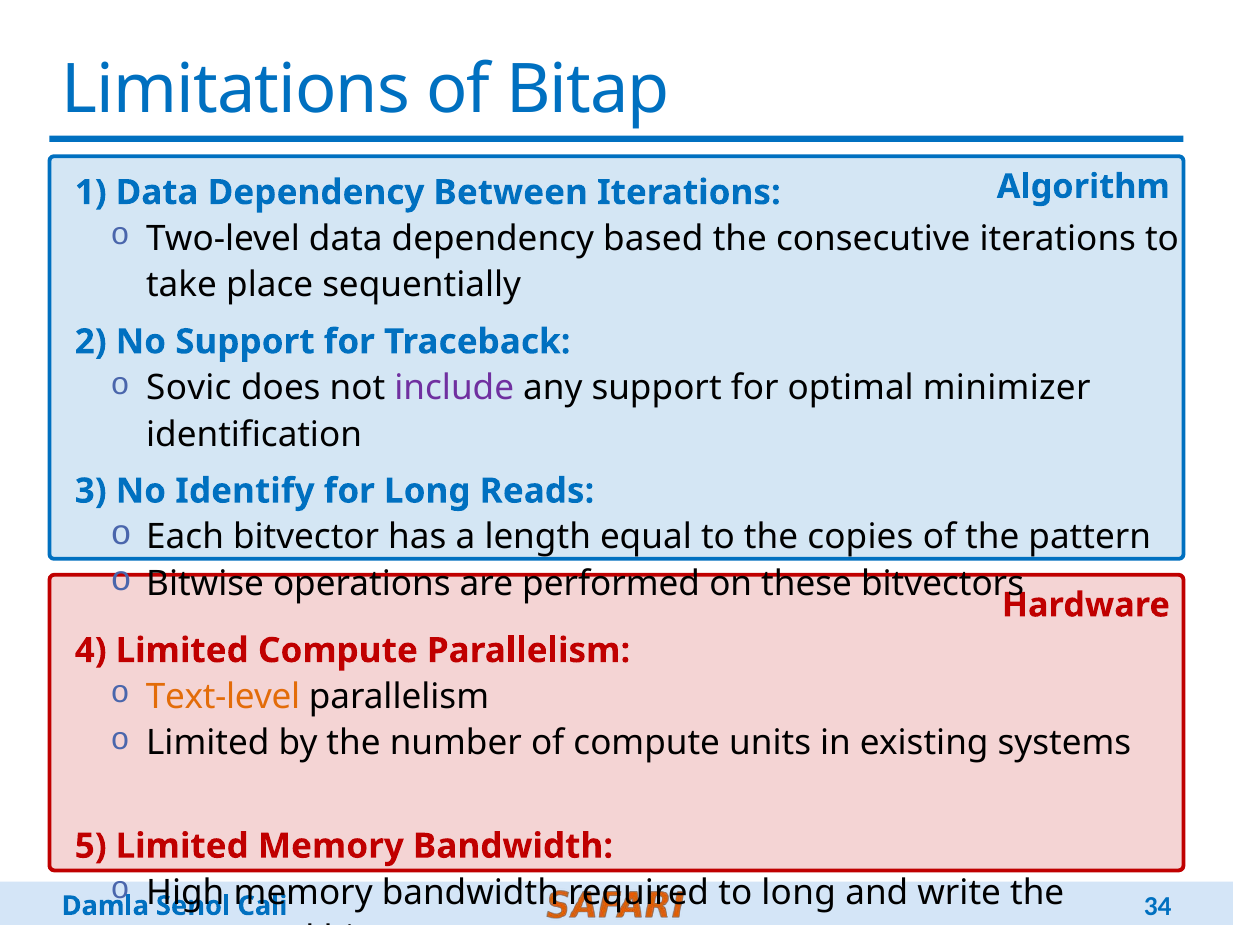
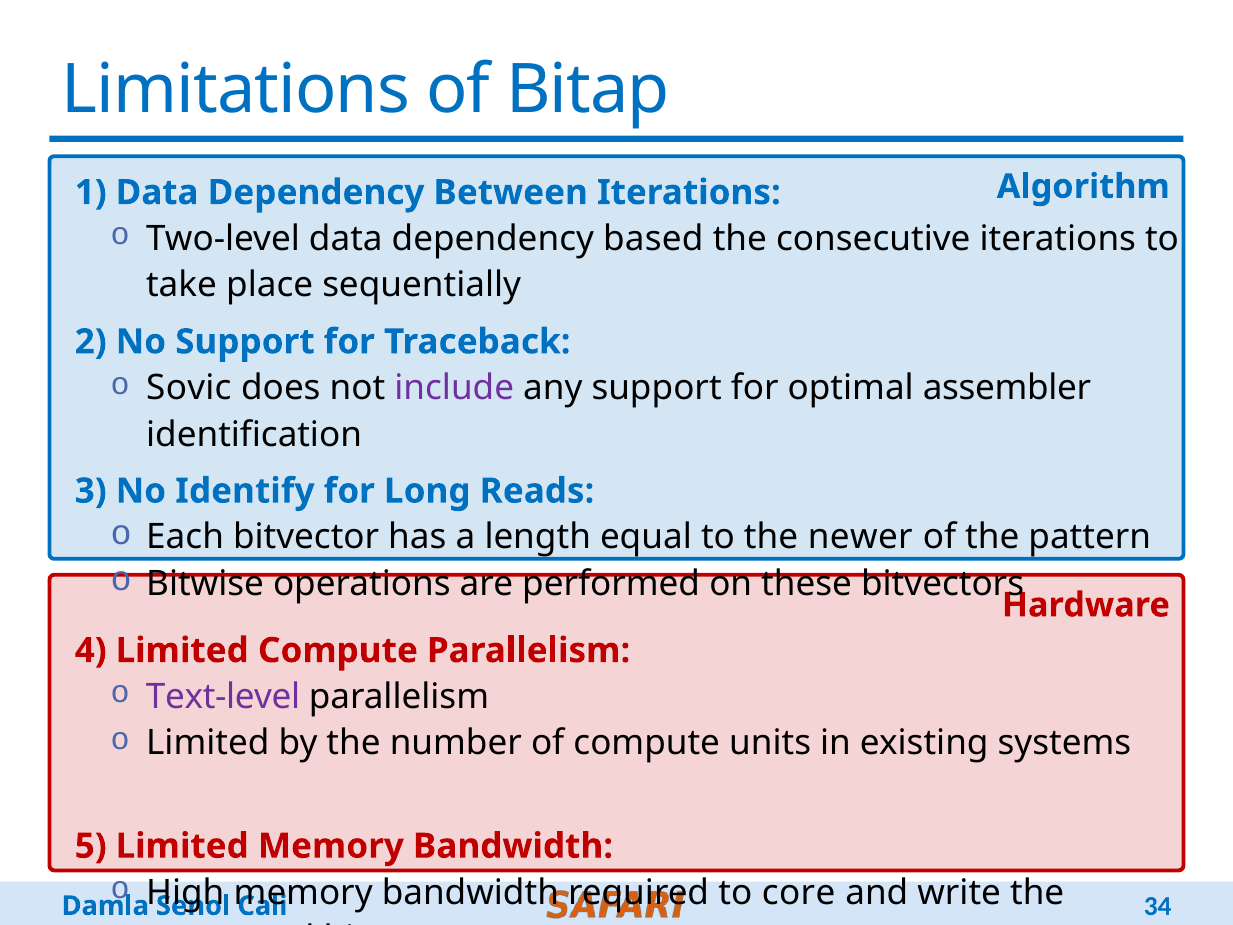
minimizer: minimizer -> assembler
copies: copies -> newer
Text-level colour: orange -> purple
to long: long -> core
